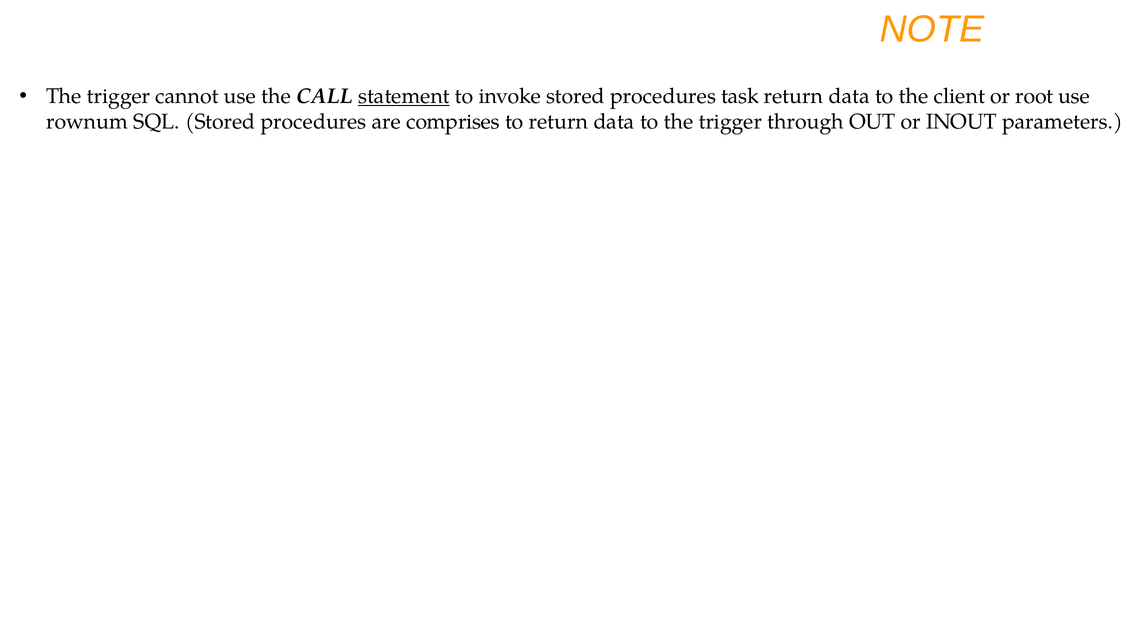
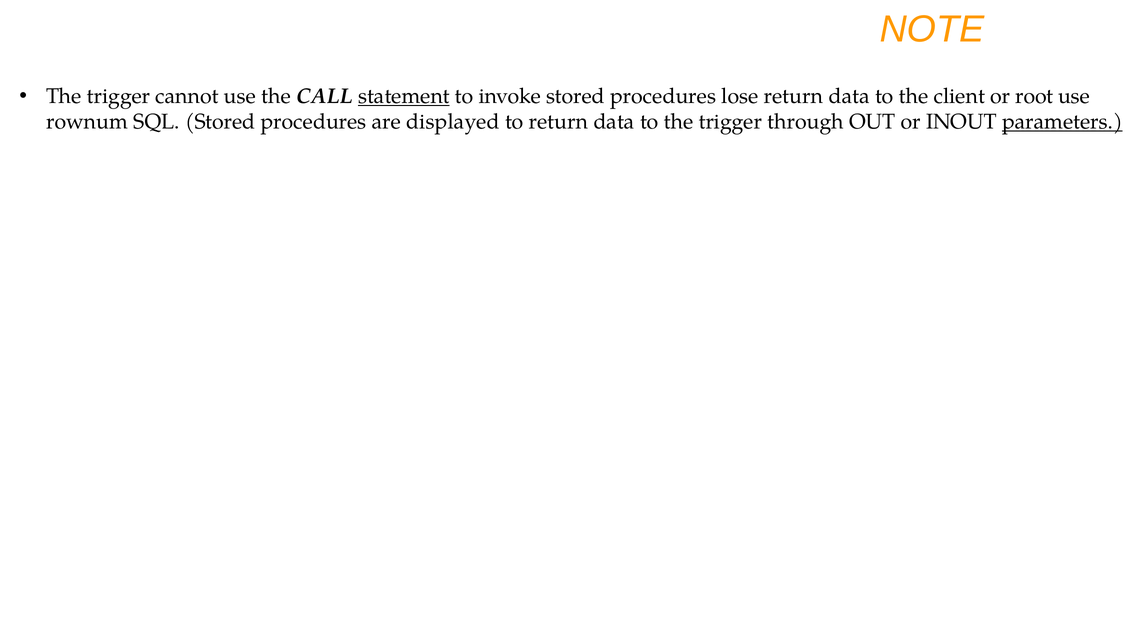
task: task -> lose
comprises: comprises -> displayed
parameters underline: none -> present
